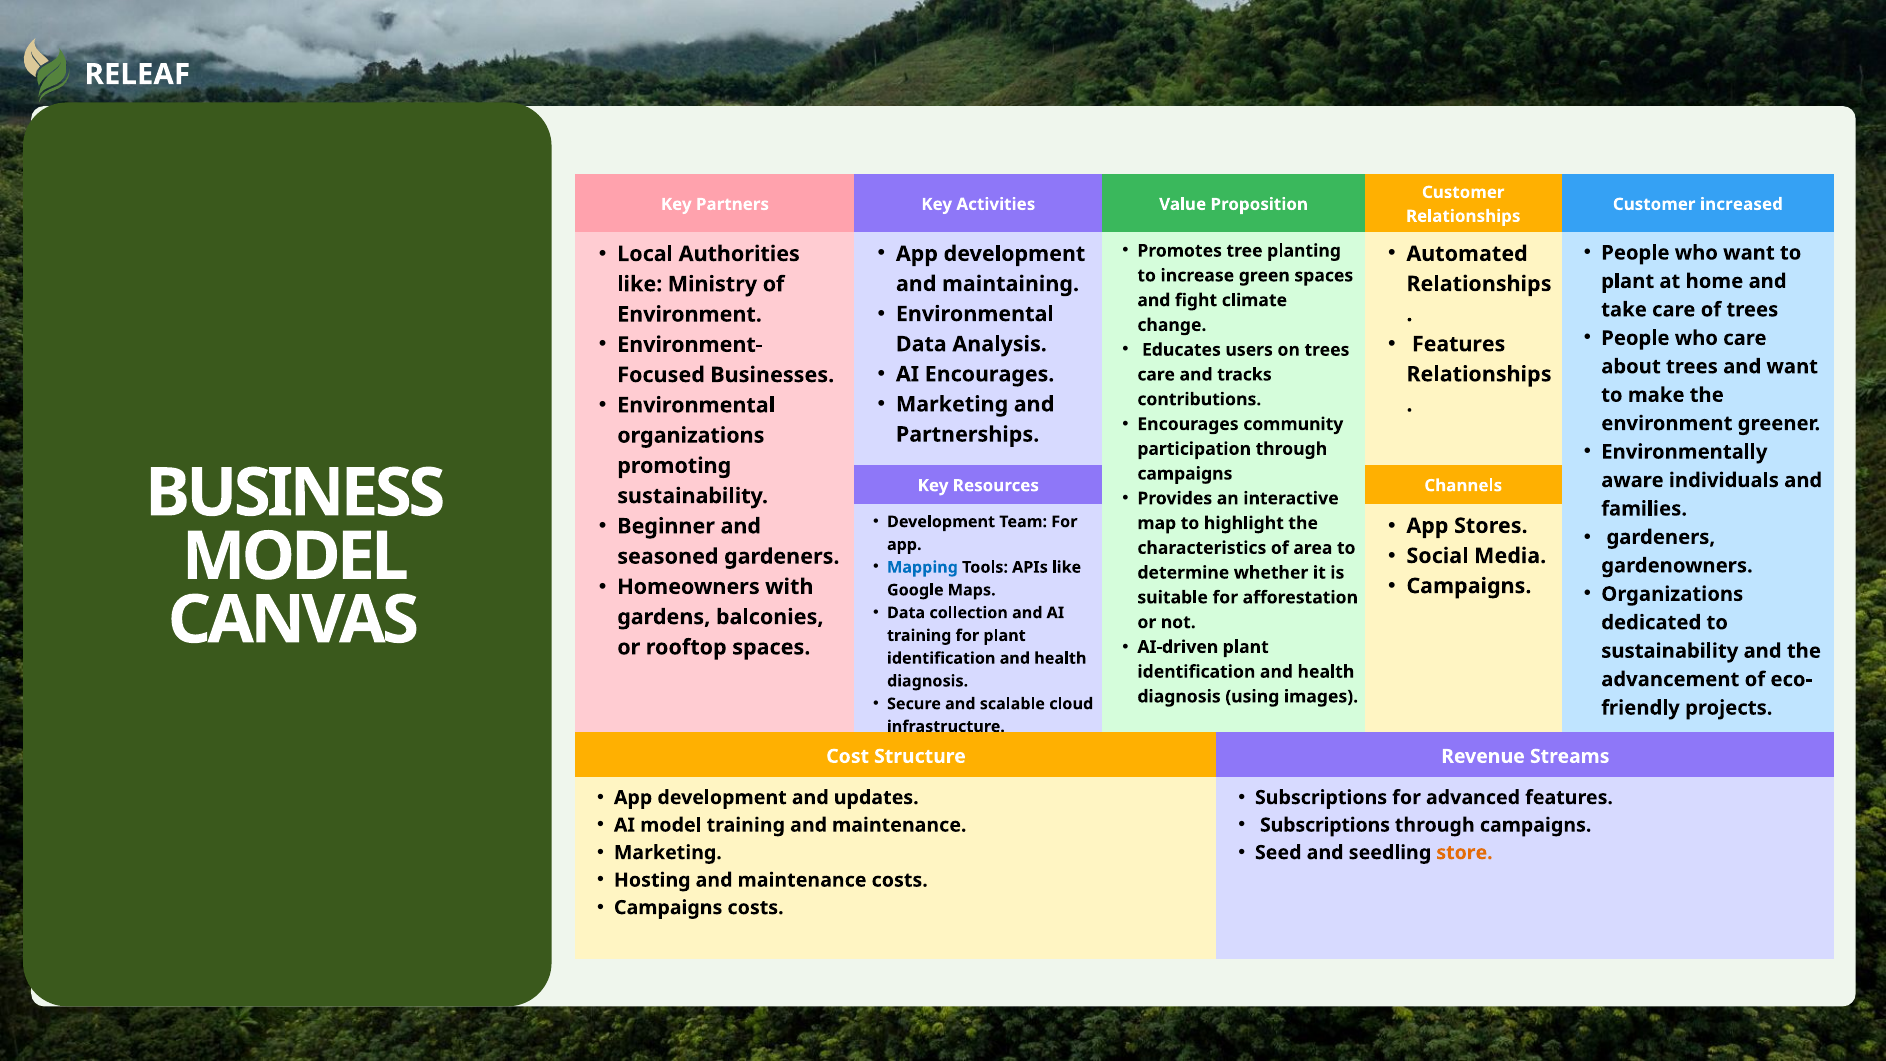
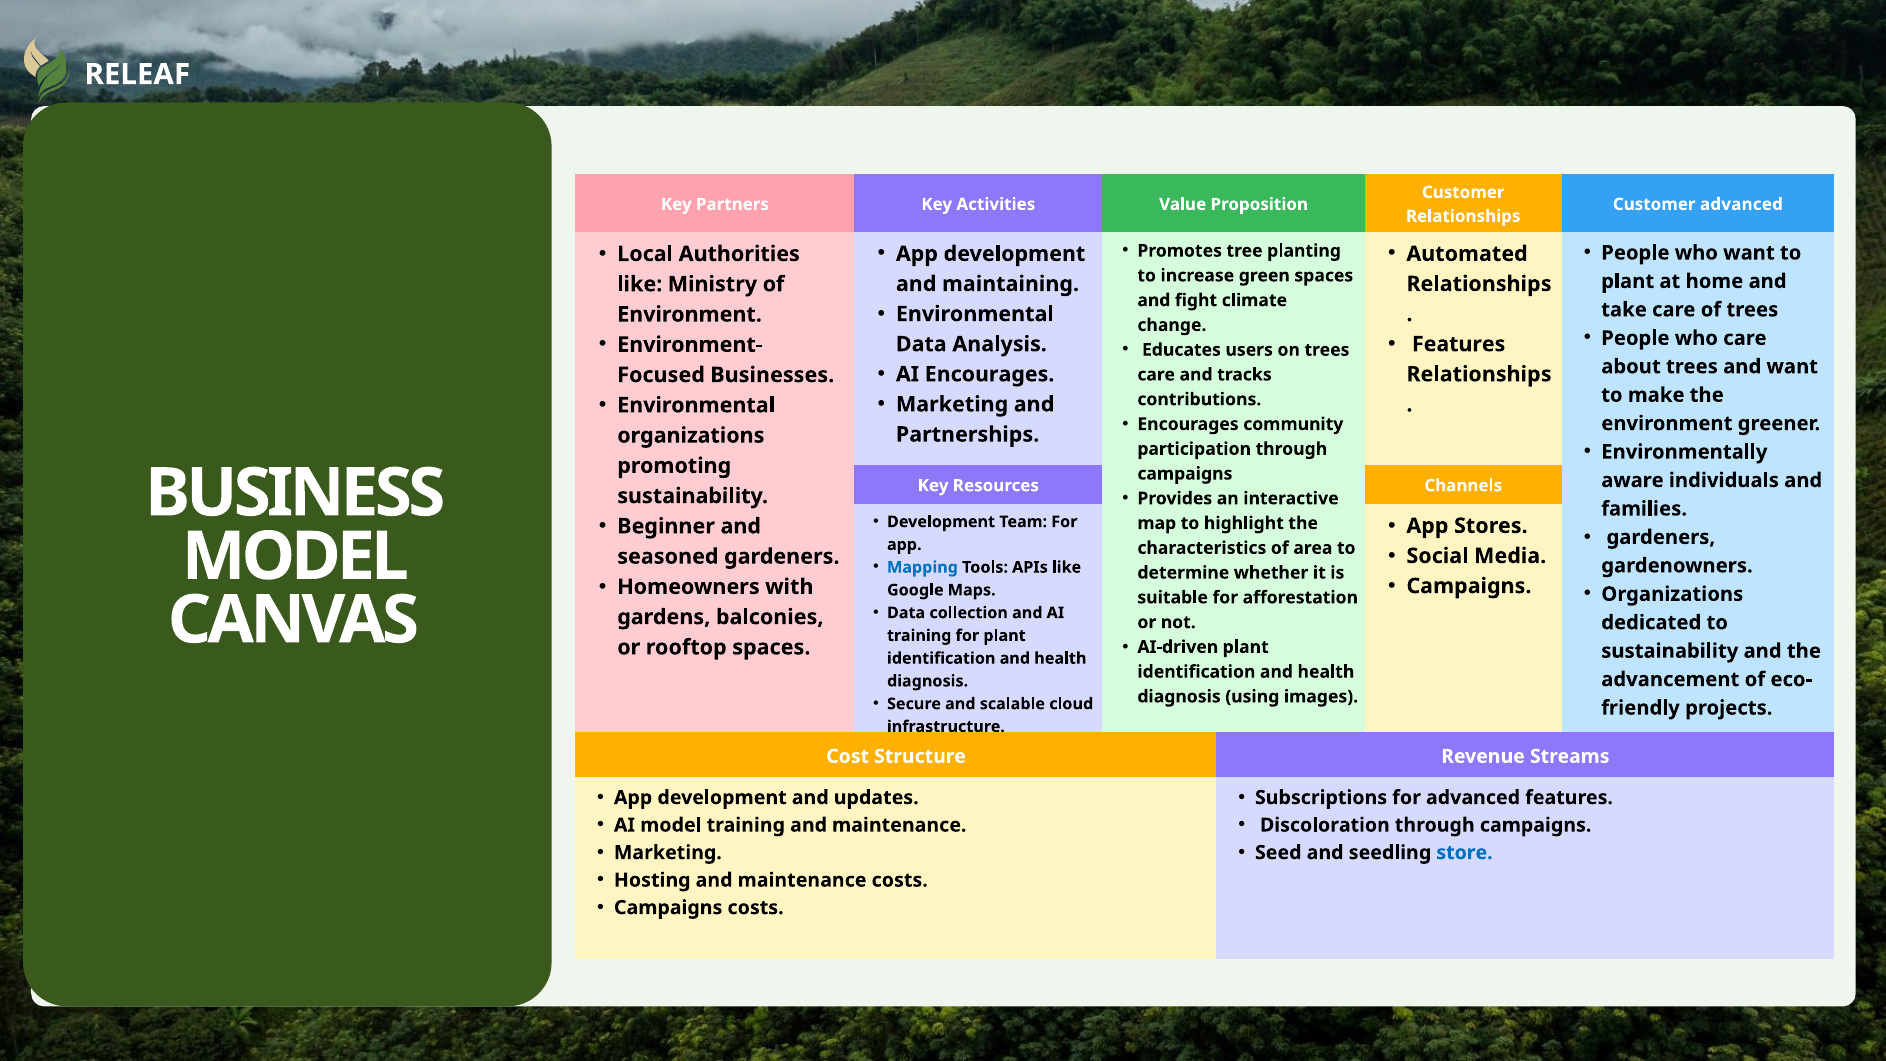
Customer increased: increased -> advanced
Subscriptions at (1325, 825): Subscriptions -> Discoloration
store colour: orange -> blue
